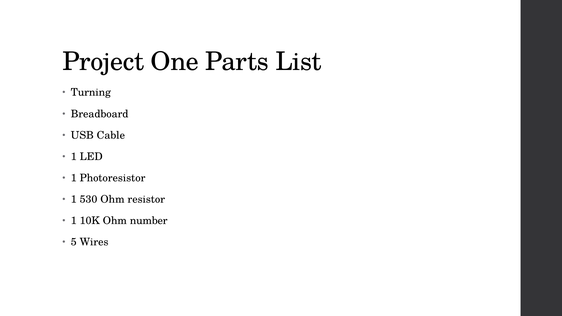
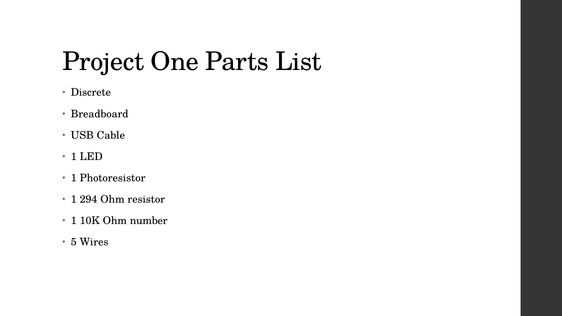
Turning: Turning -> Discrete
530: 530 -> 294
